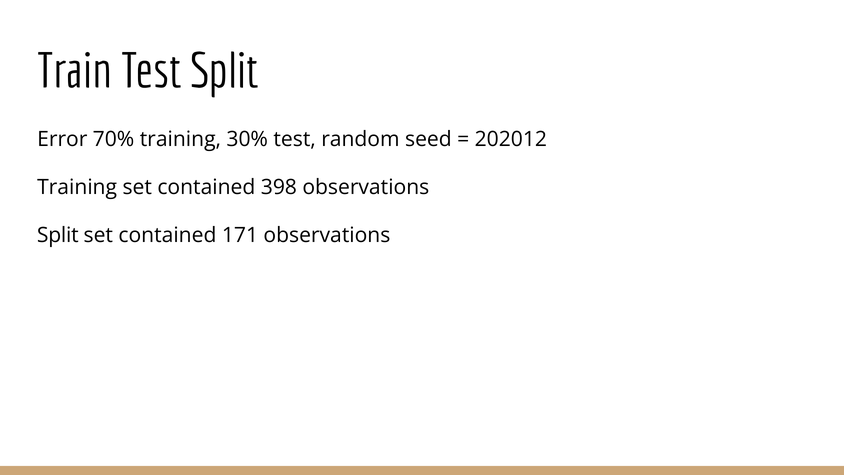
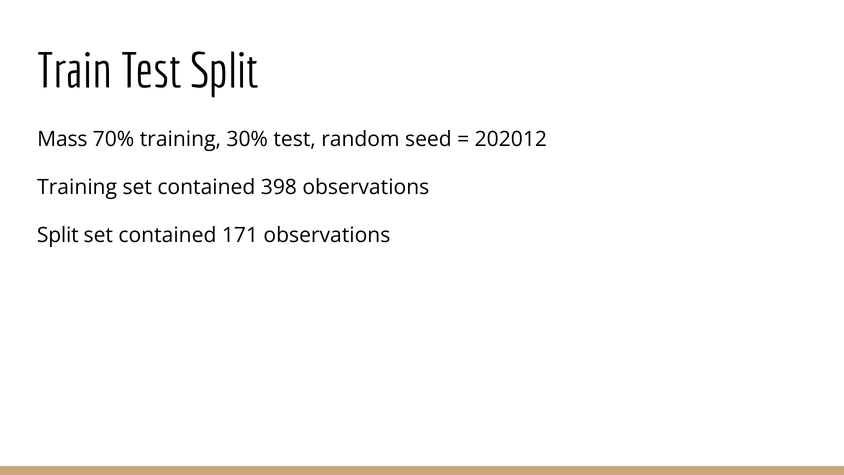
Error: Error -> Mass
